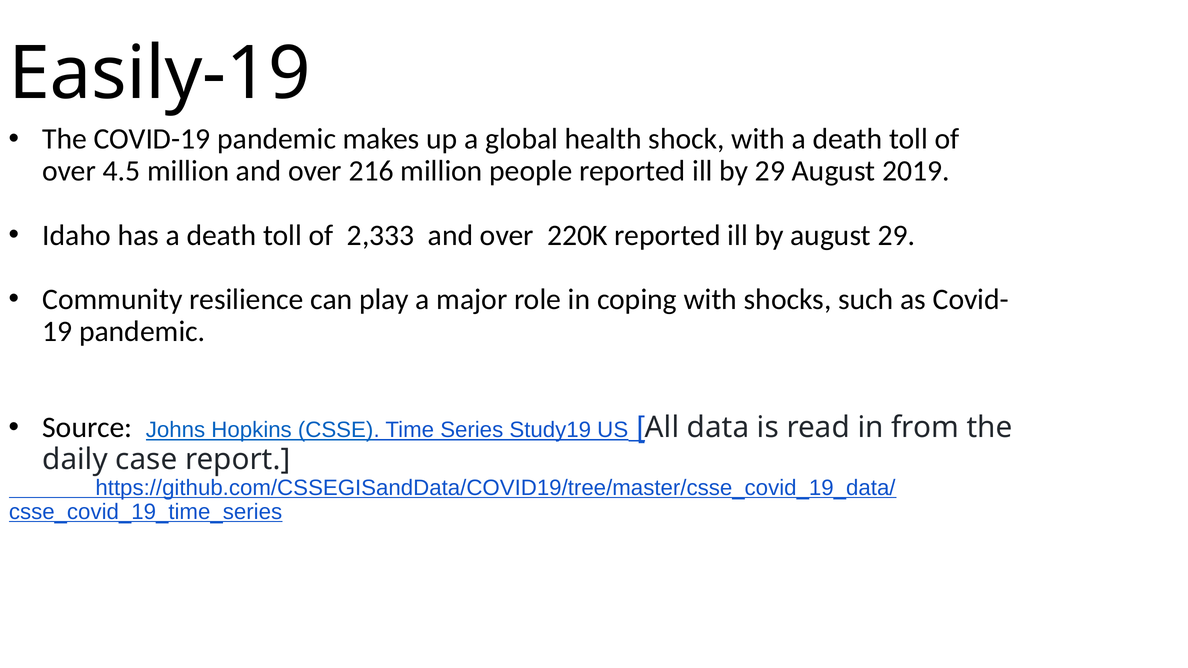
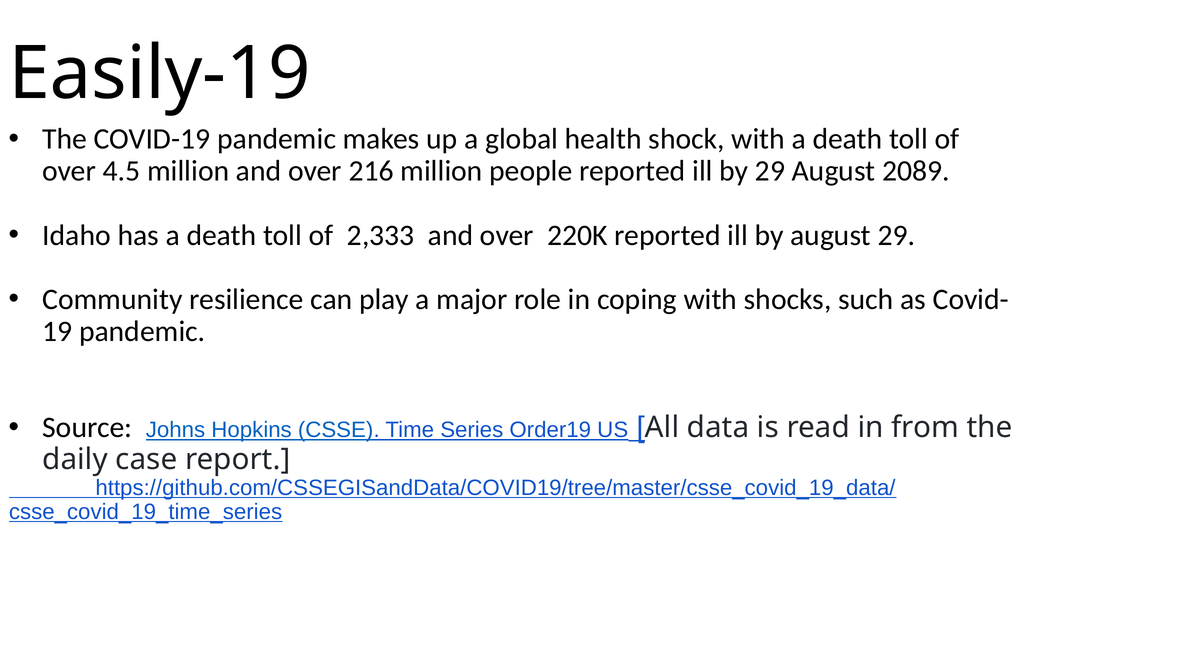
2019: 2019 -> 2089
Study19: Study19 -> Order19
